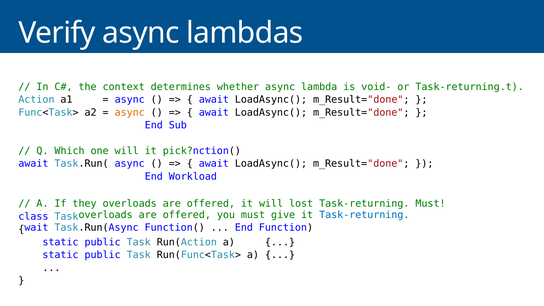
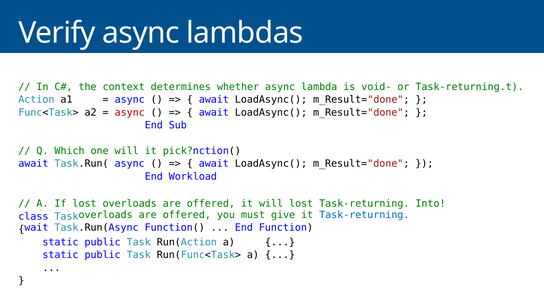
async at (130, 112) colour: orange -> red
If they: they -> lost
Task-returning Must: Must -> Into
